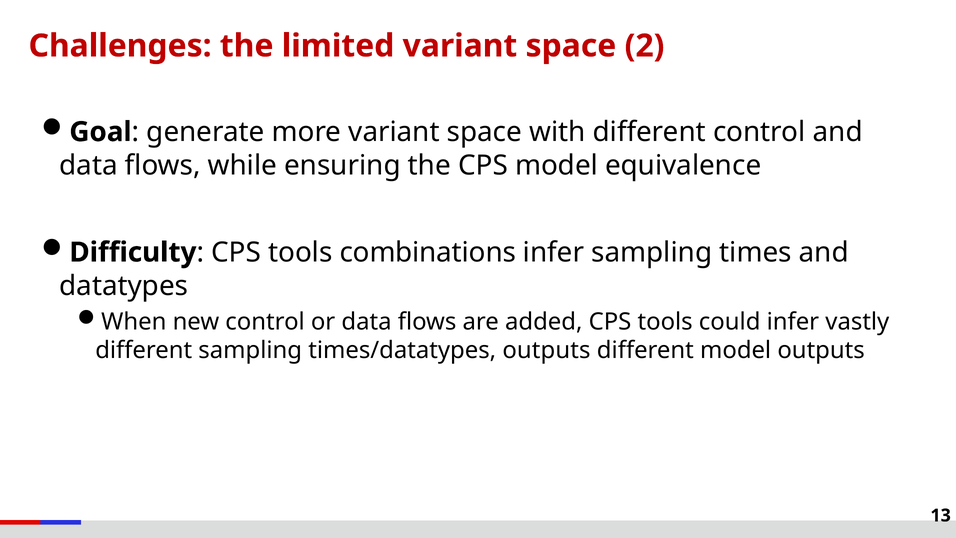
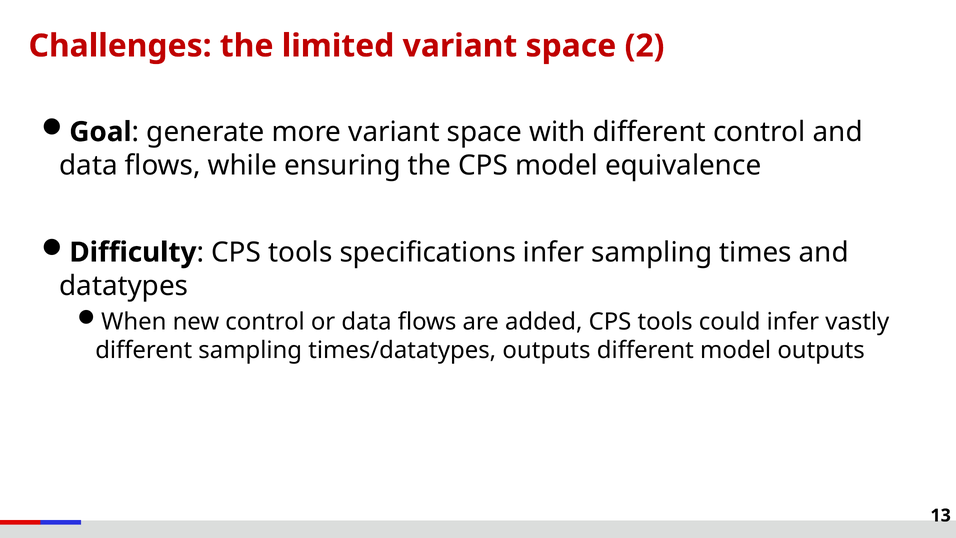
combinations: combinations -> specifications
